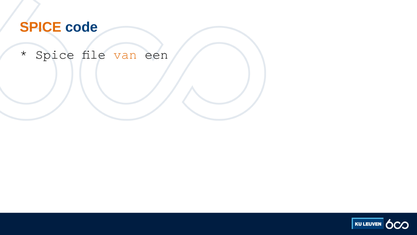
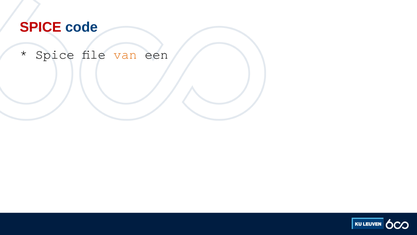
SPICE at (41, 27) colour: orange -> red
